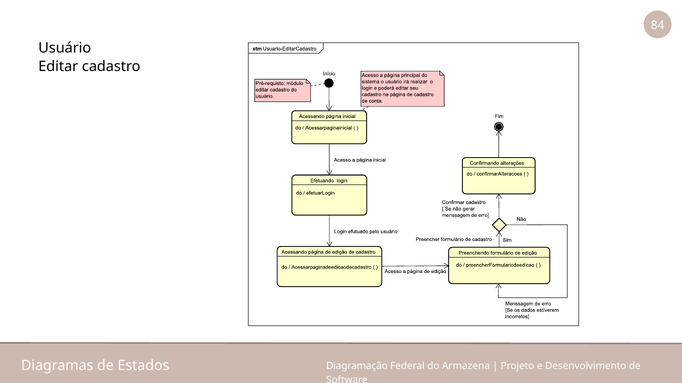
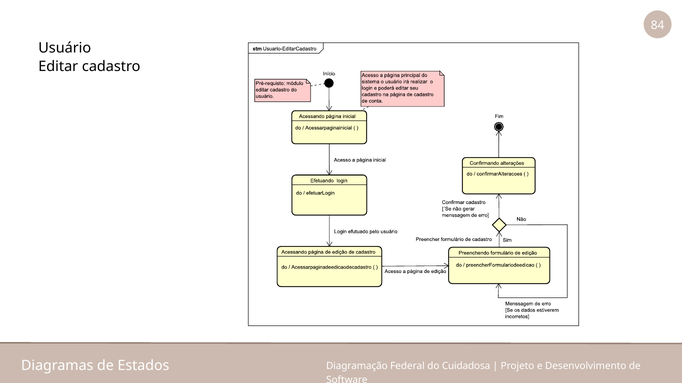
Armazena: Armazena -> Cuidadosa
